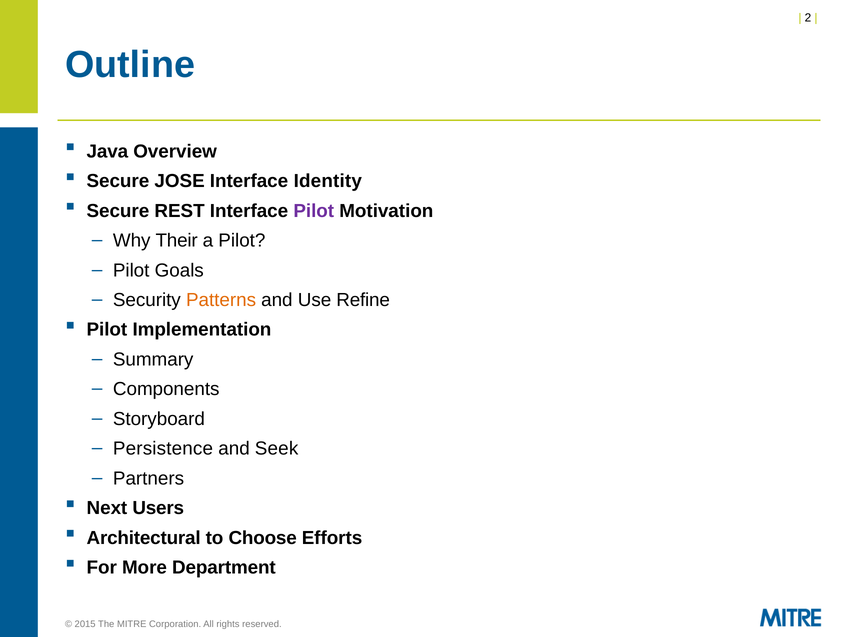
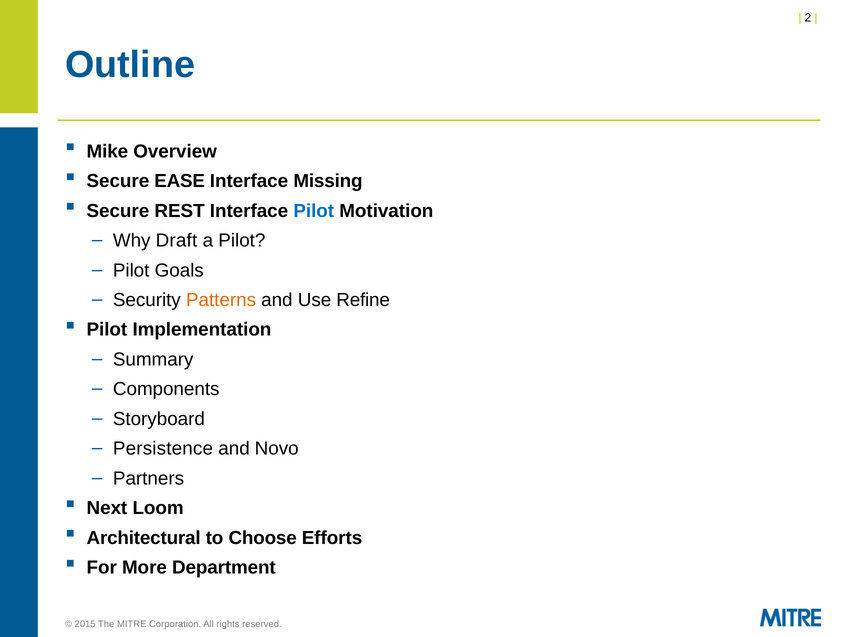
Java: Java -> Mike
JOSE: JOSE -> EASE
Identity: Identity -> Missing
Pilot at (314, 211) colour: purple -> blue
Their: Their -> Draft
Seek: Seek -> Novo
Users: Users -> Loom
